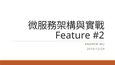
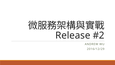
Feature: Feature -> Release
